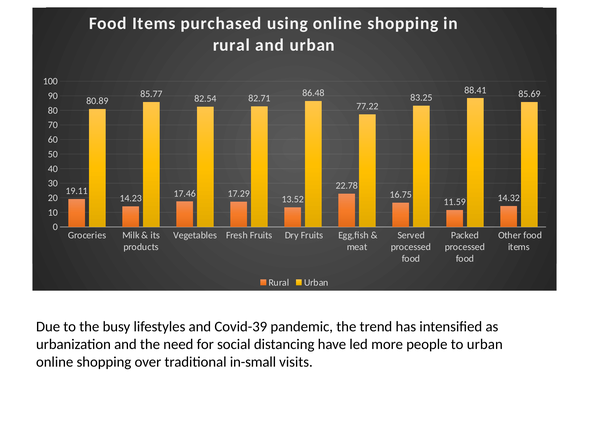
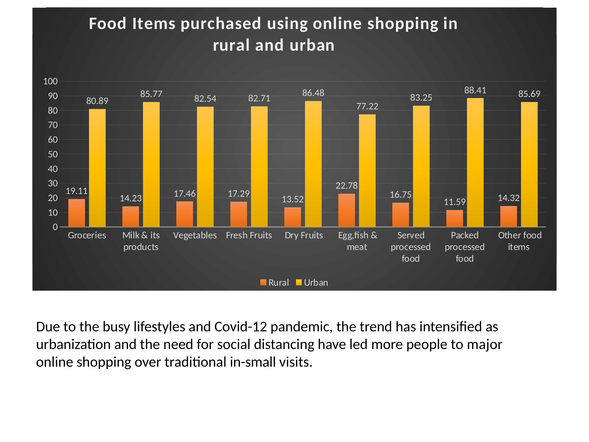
Covid-39: Covid-39 -> Covid-12
to urban: urban -> major
